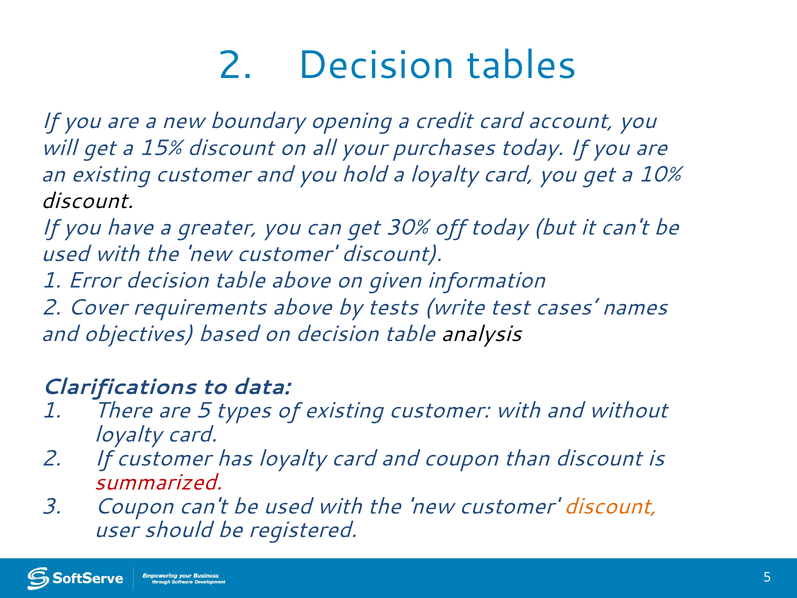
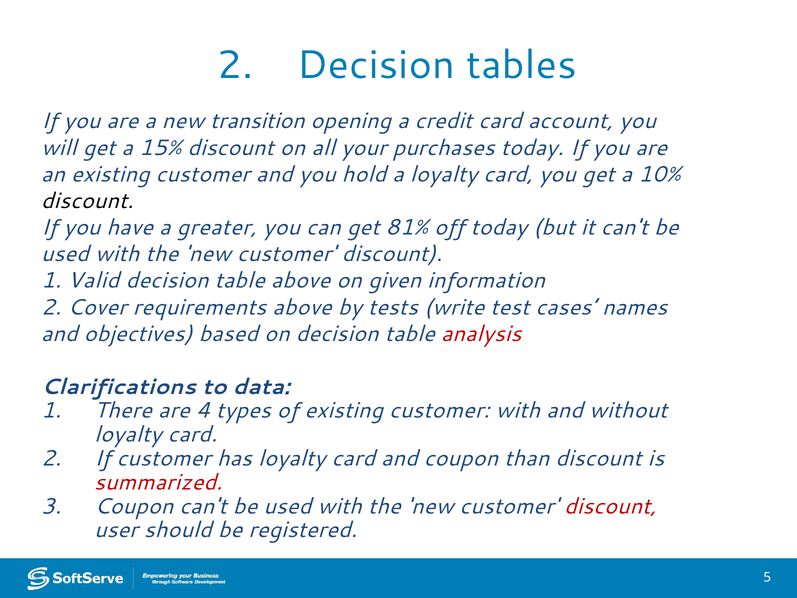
boundary: boundary -> transition
30%: 30% -> 81%
Error: Error -> Valid
analysis colour: black -> red
are 5: 5 -> 4
discount at (610, 506) colour: orange -> red
